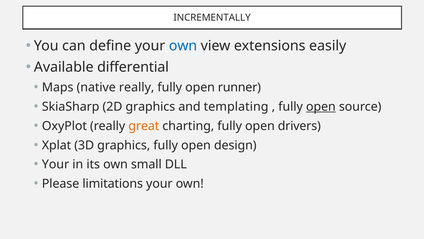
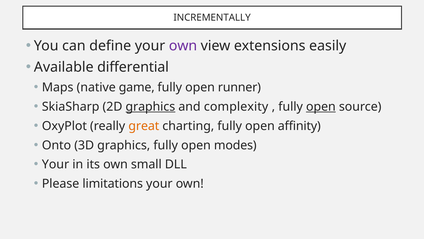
own at (183, 46) colour: blue -> purple
native really: really -> game
graphics at (150, 107) underline: none -> present
templating: templating -> complexity
drivers: drivers -> affinity
Xplat: Xplat -> Onto
design: design -> modes
